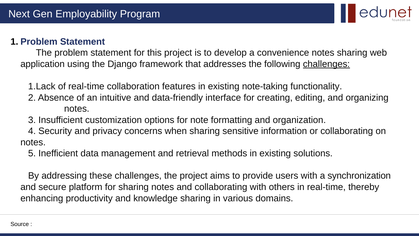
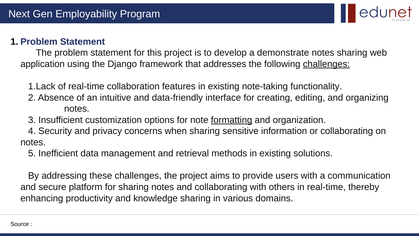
convenience: convenience -> demonstrate
formatting underline: none -> present
synchronization: synchronization -> communication
